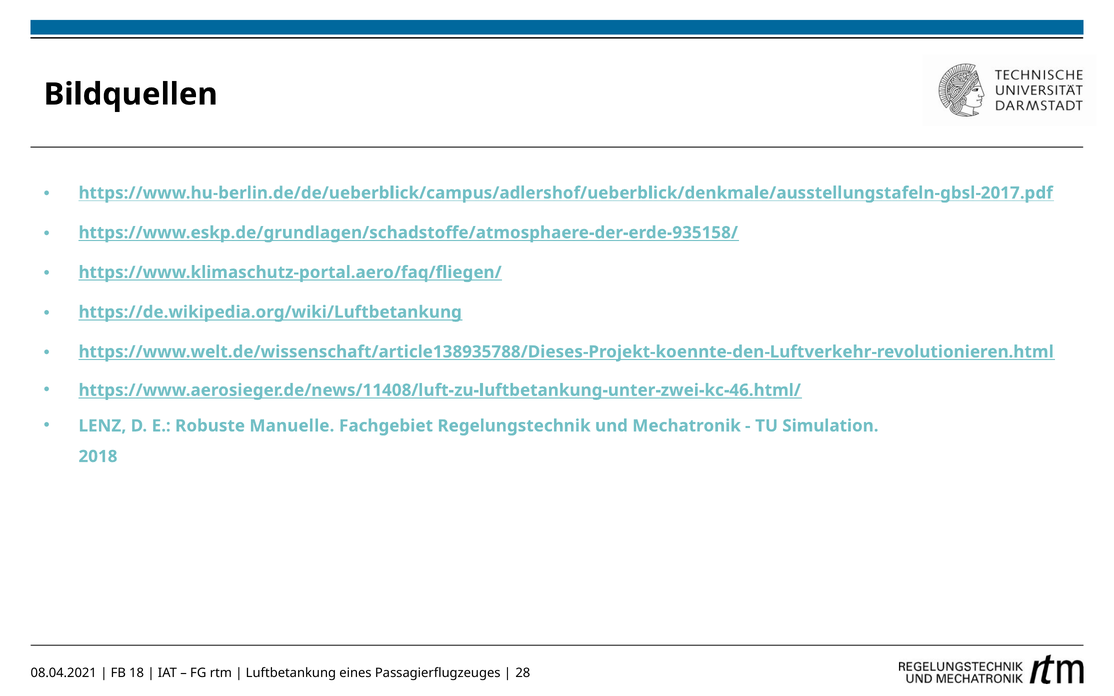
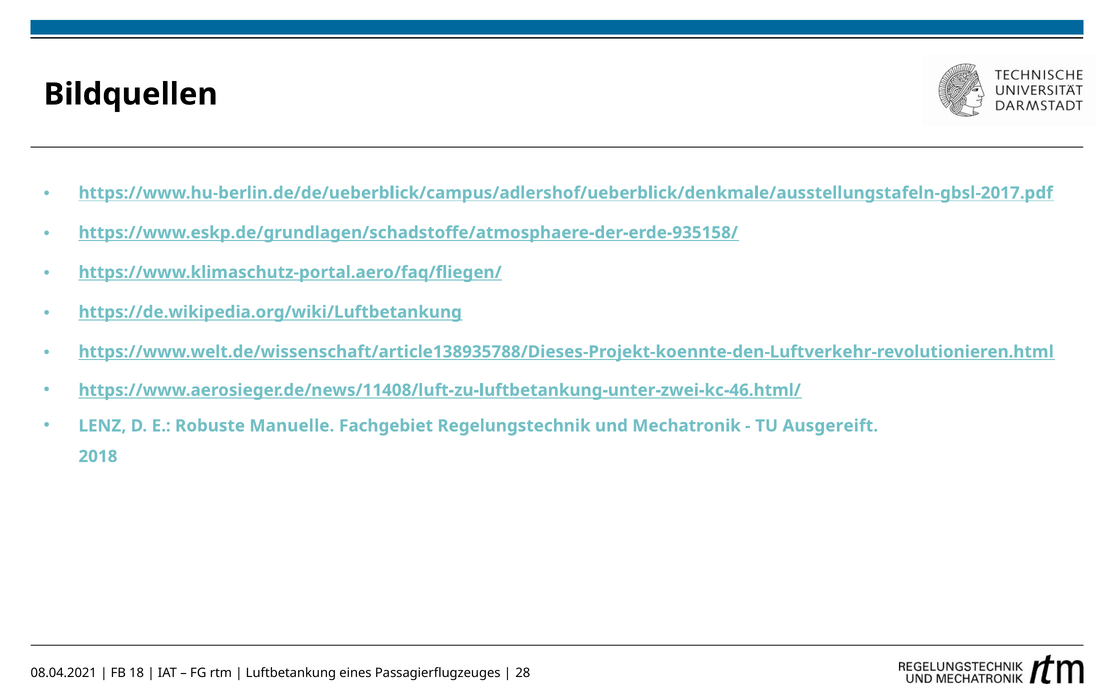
Simulation: Simulation -> Ausgereift
